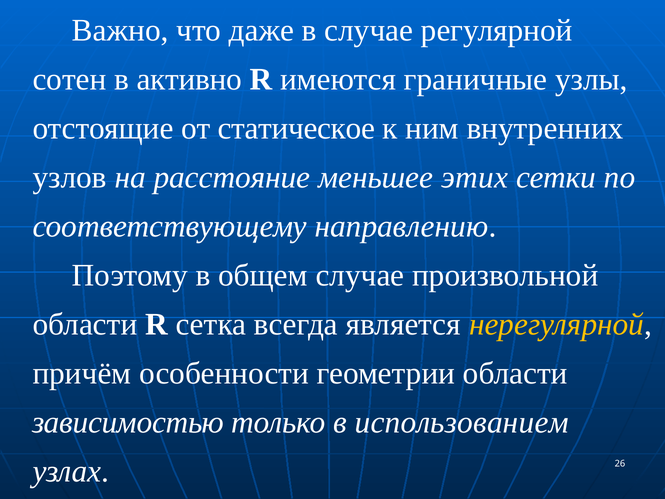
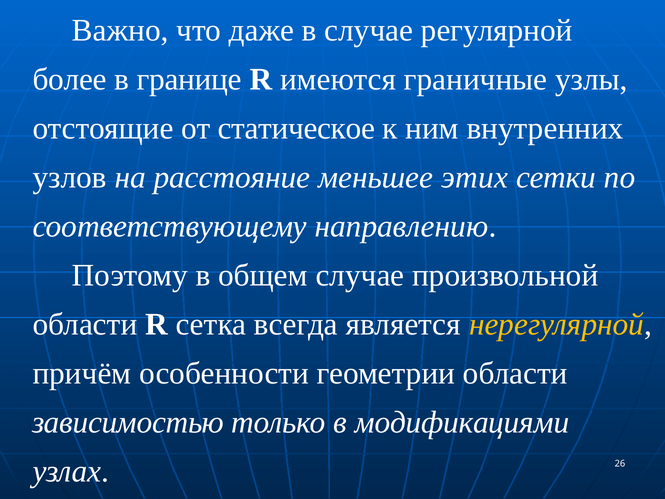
сотен: сотен -> более
активно: активно -> границе
использованием: использованием -> модификациями
